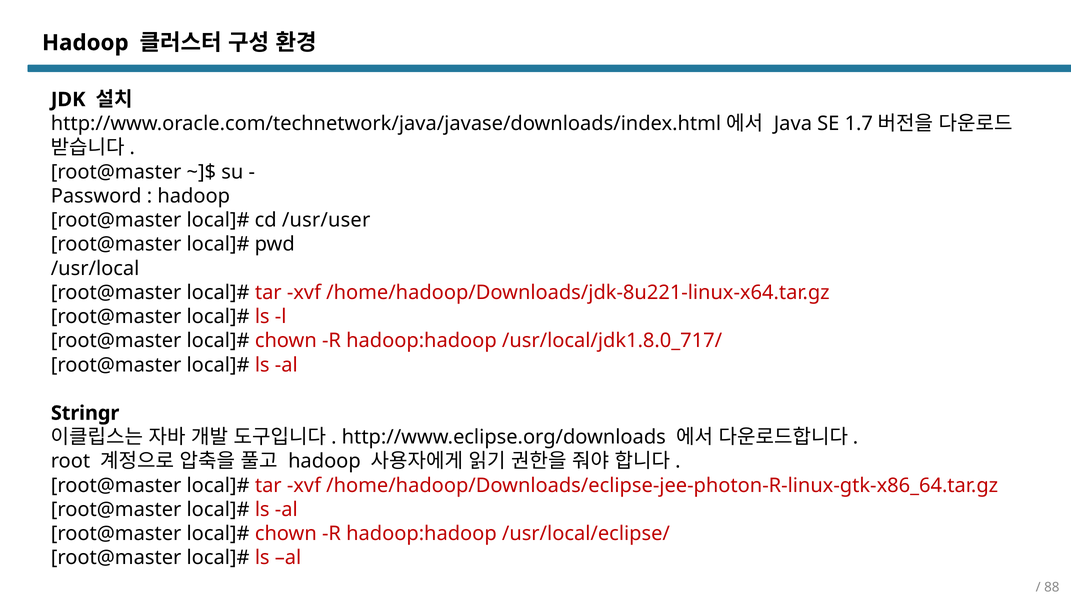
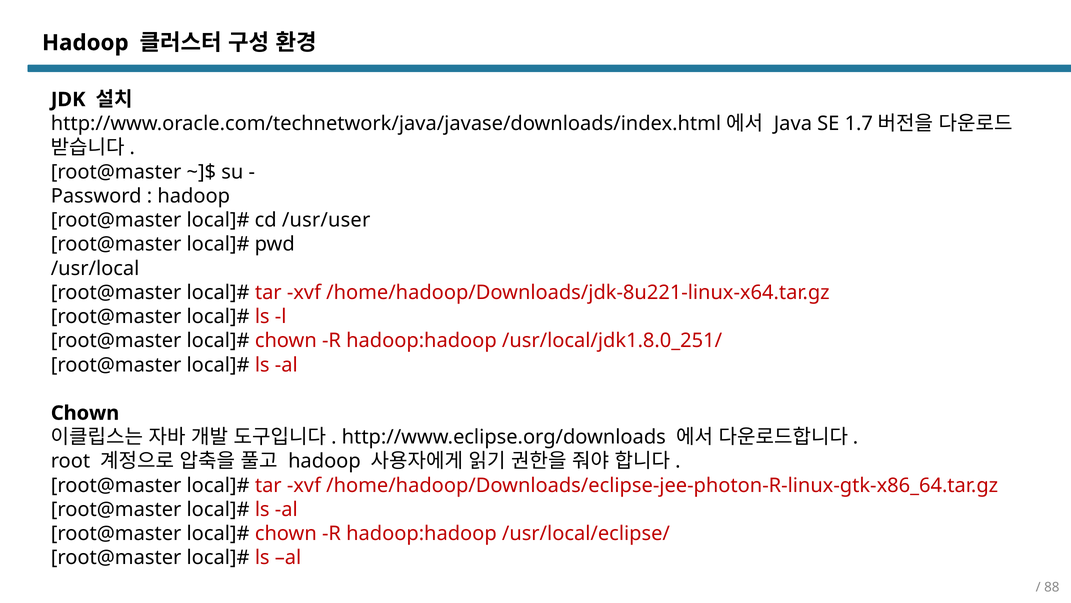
/usr/local/jdk1.8.0_717/: /usr/local/jdk1.8.0_717/ -> /usr/local/jdk1.8.0_251/
Stringr at (85, 413): Stringr -> Chown
